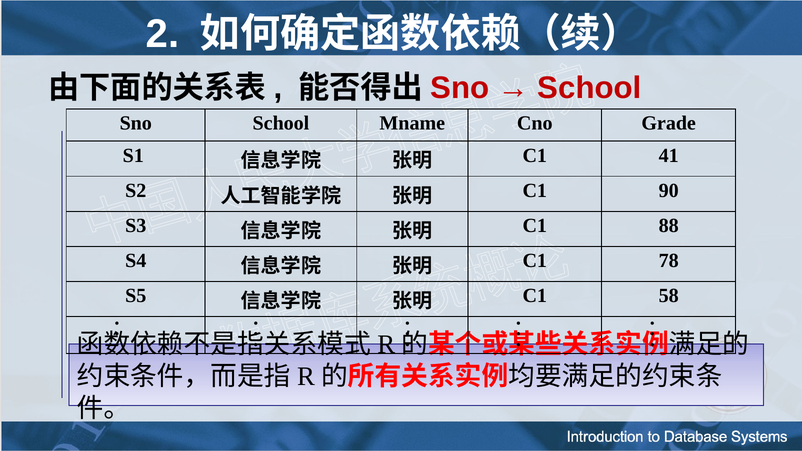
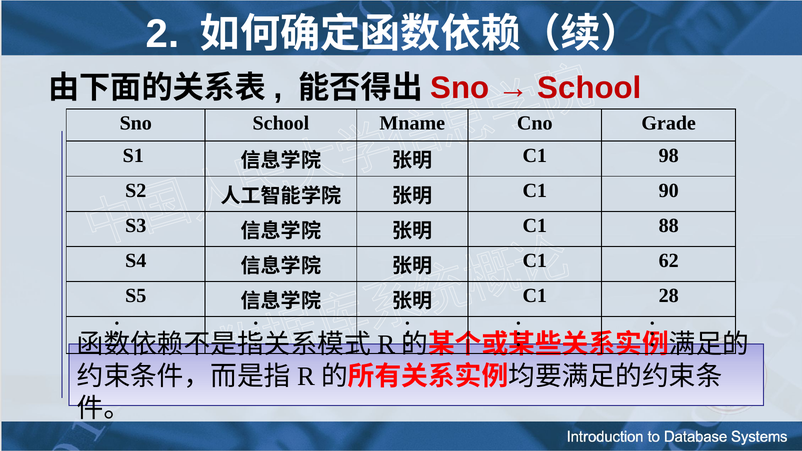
41: 41 -> 98
78: 78 -> 62
58: 58 -> 28
